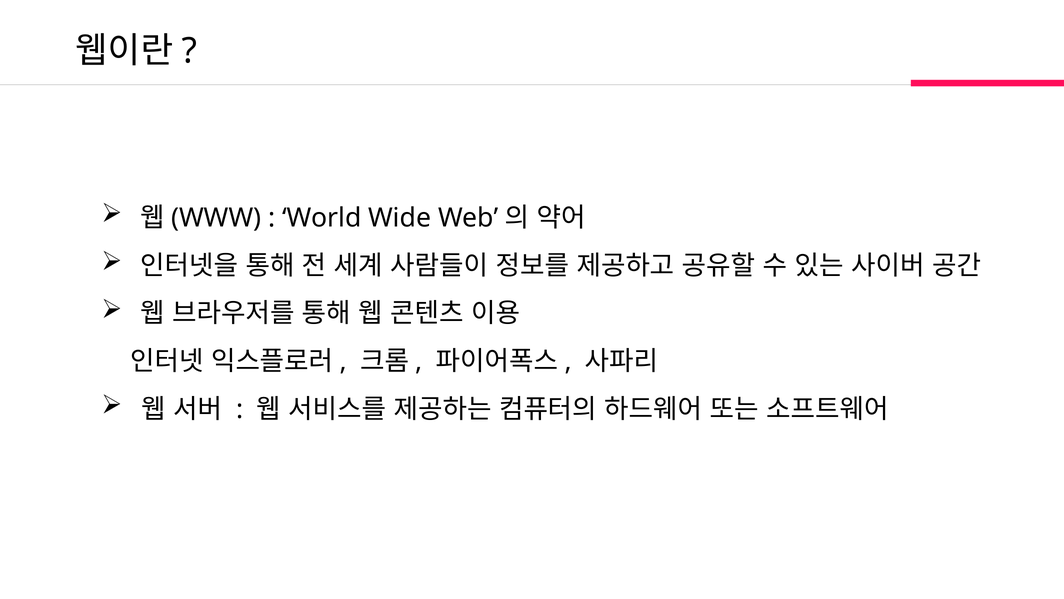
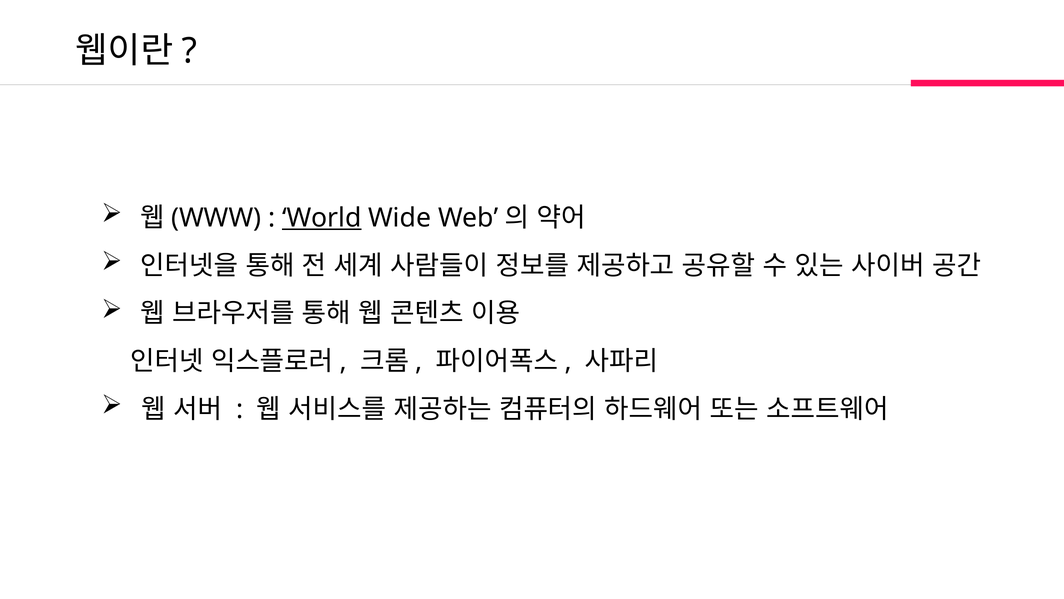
World underline: none -> present
